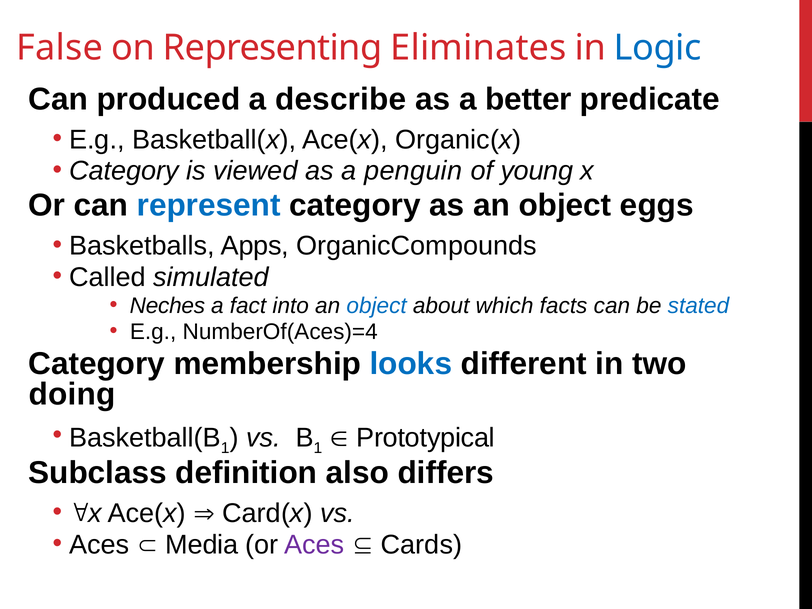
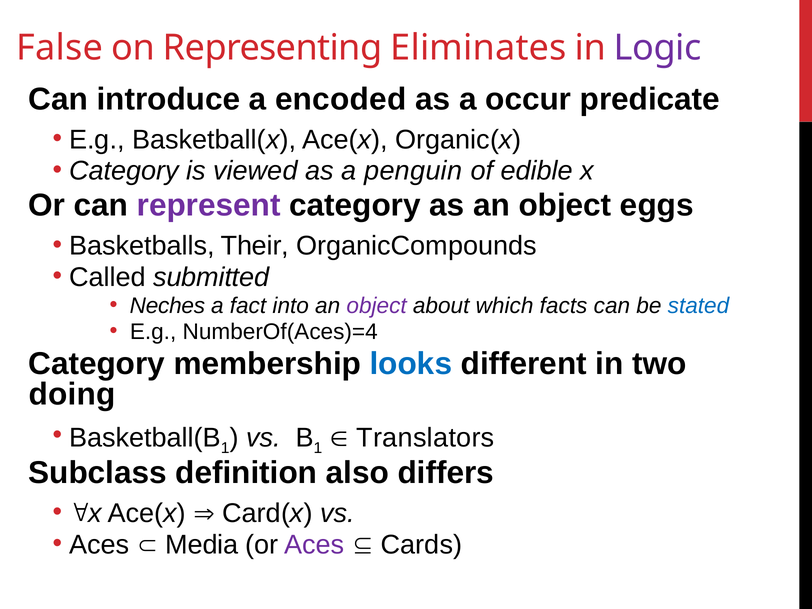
Logic colour: blue -> purple
produced: produced -> introduce
describe: describe -> encoded
better: better -> occur
young: young -> edible
represent colour: blue -> purple
Apps: Apps -> Their
simulated: simulated -> submitted
object at (377, 306) colour: blue -> purple
Prototypical: Prototypical -> Translators
